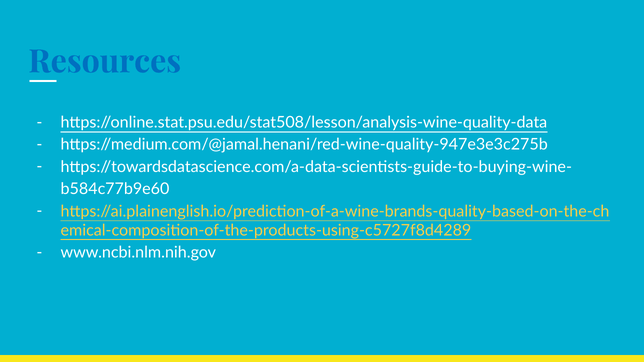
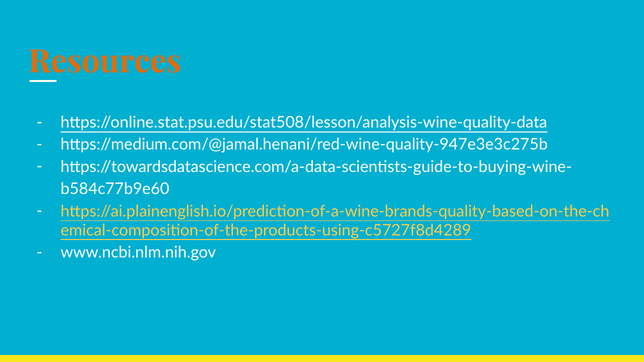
Resources colour: blue -> orange
